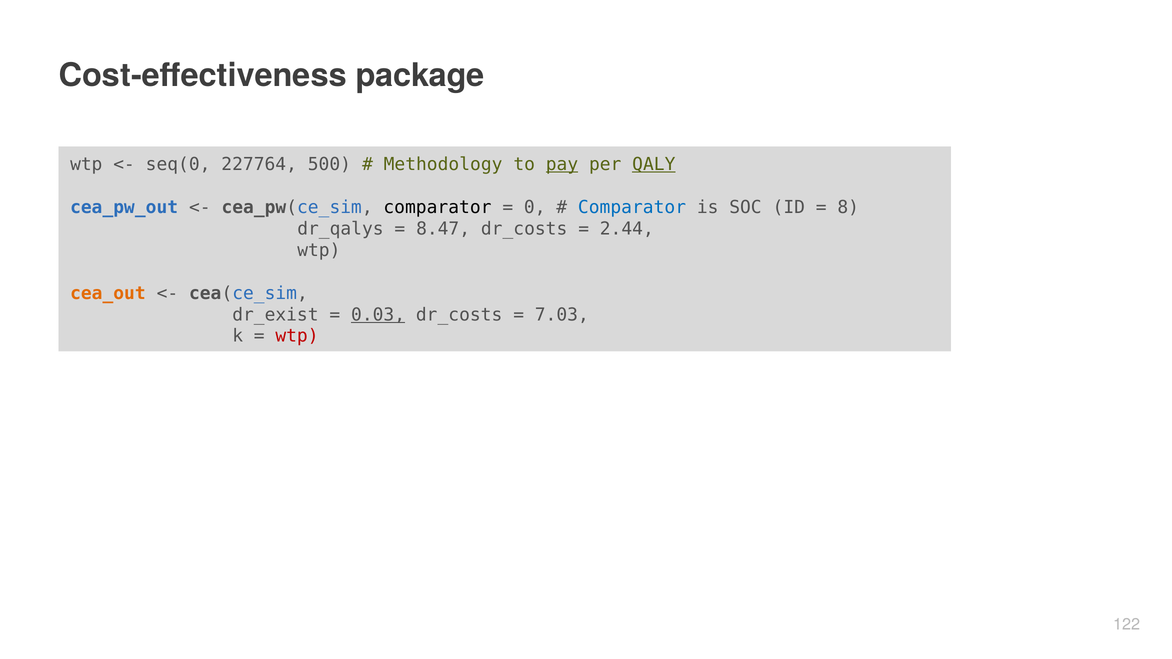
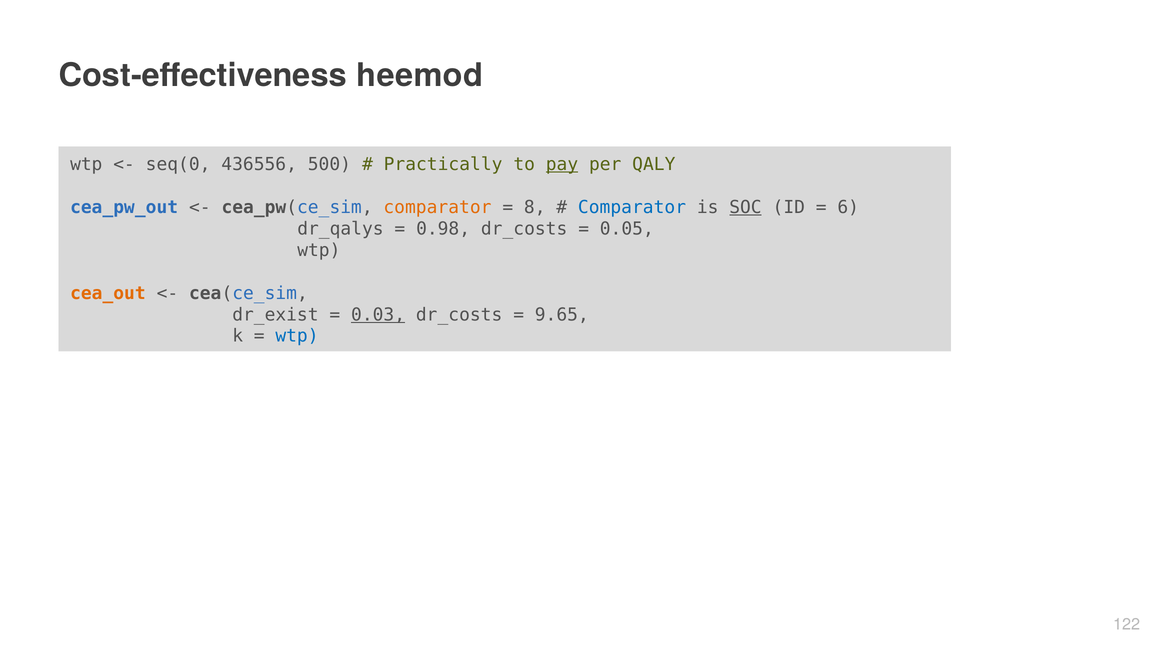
package: package -> heemod
227764: 227764 -> 436556
Methodology: Methodology -> Practically
QALY underline: present -> none
comparator at (437, 207) colour: black -> orange
0: 0 -> 8
SOC underline: none -> present
8: 8 -> 6
8.47: 8.47 -> 0.98
2.44: 2.44 -> 0.05
7.03: 7.03 -> 9.65
wtp at (297, 336) colour: red -> blue
